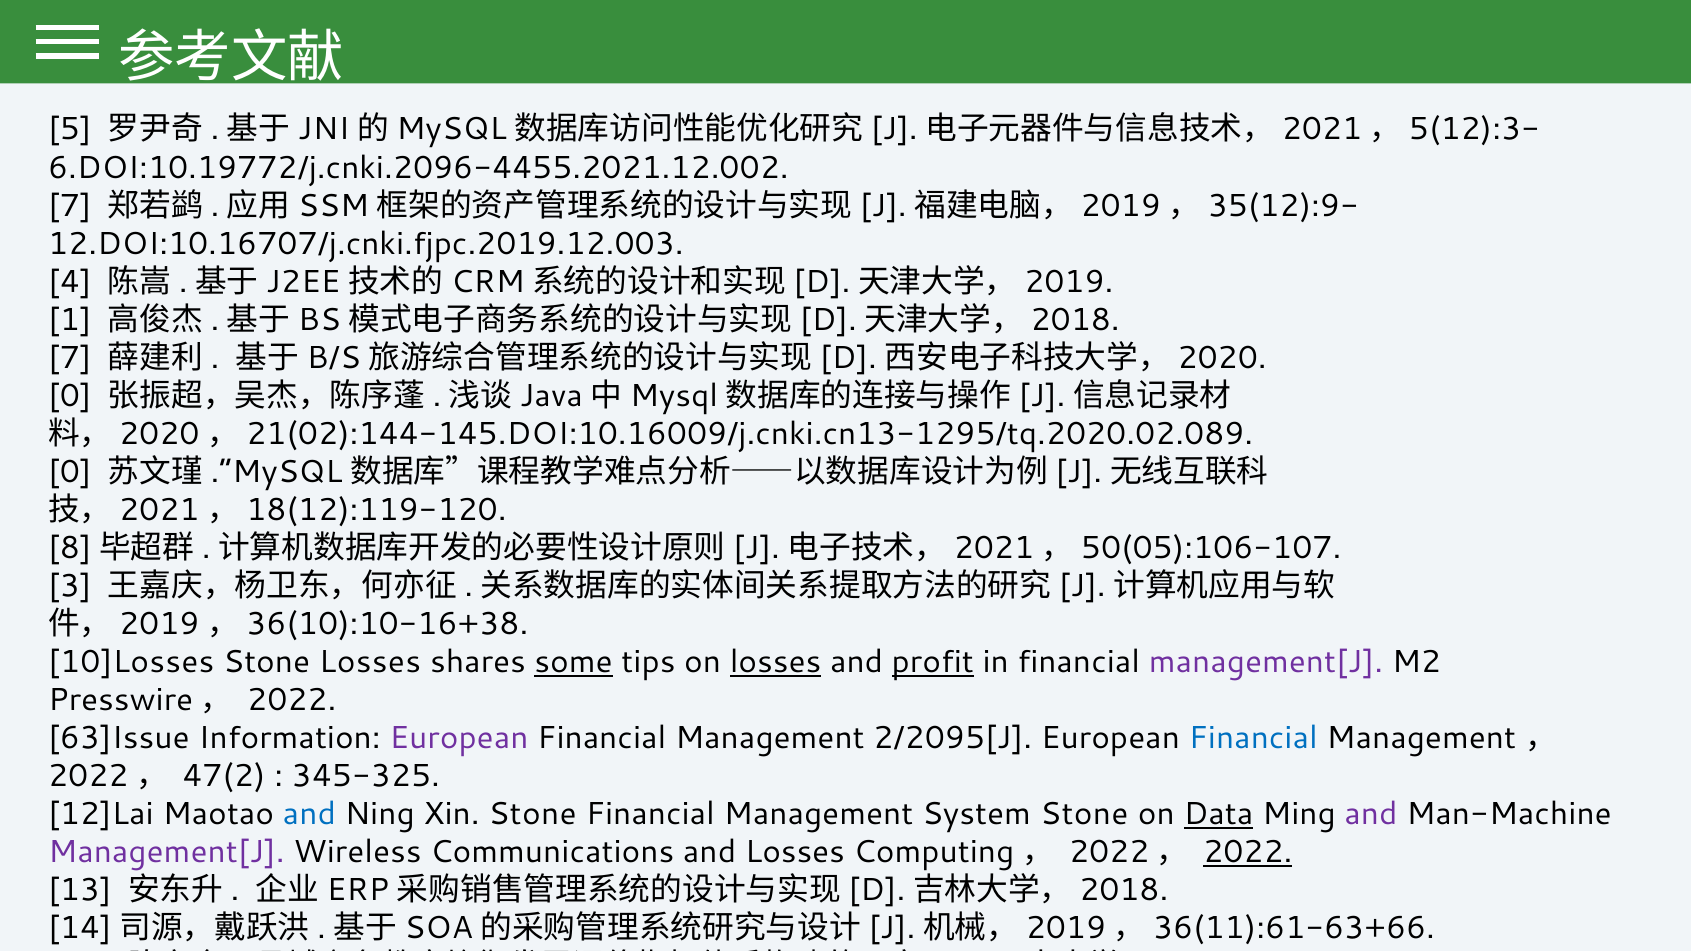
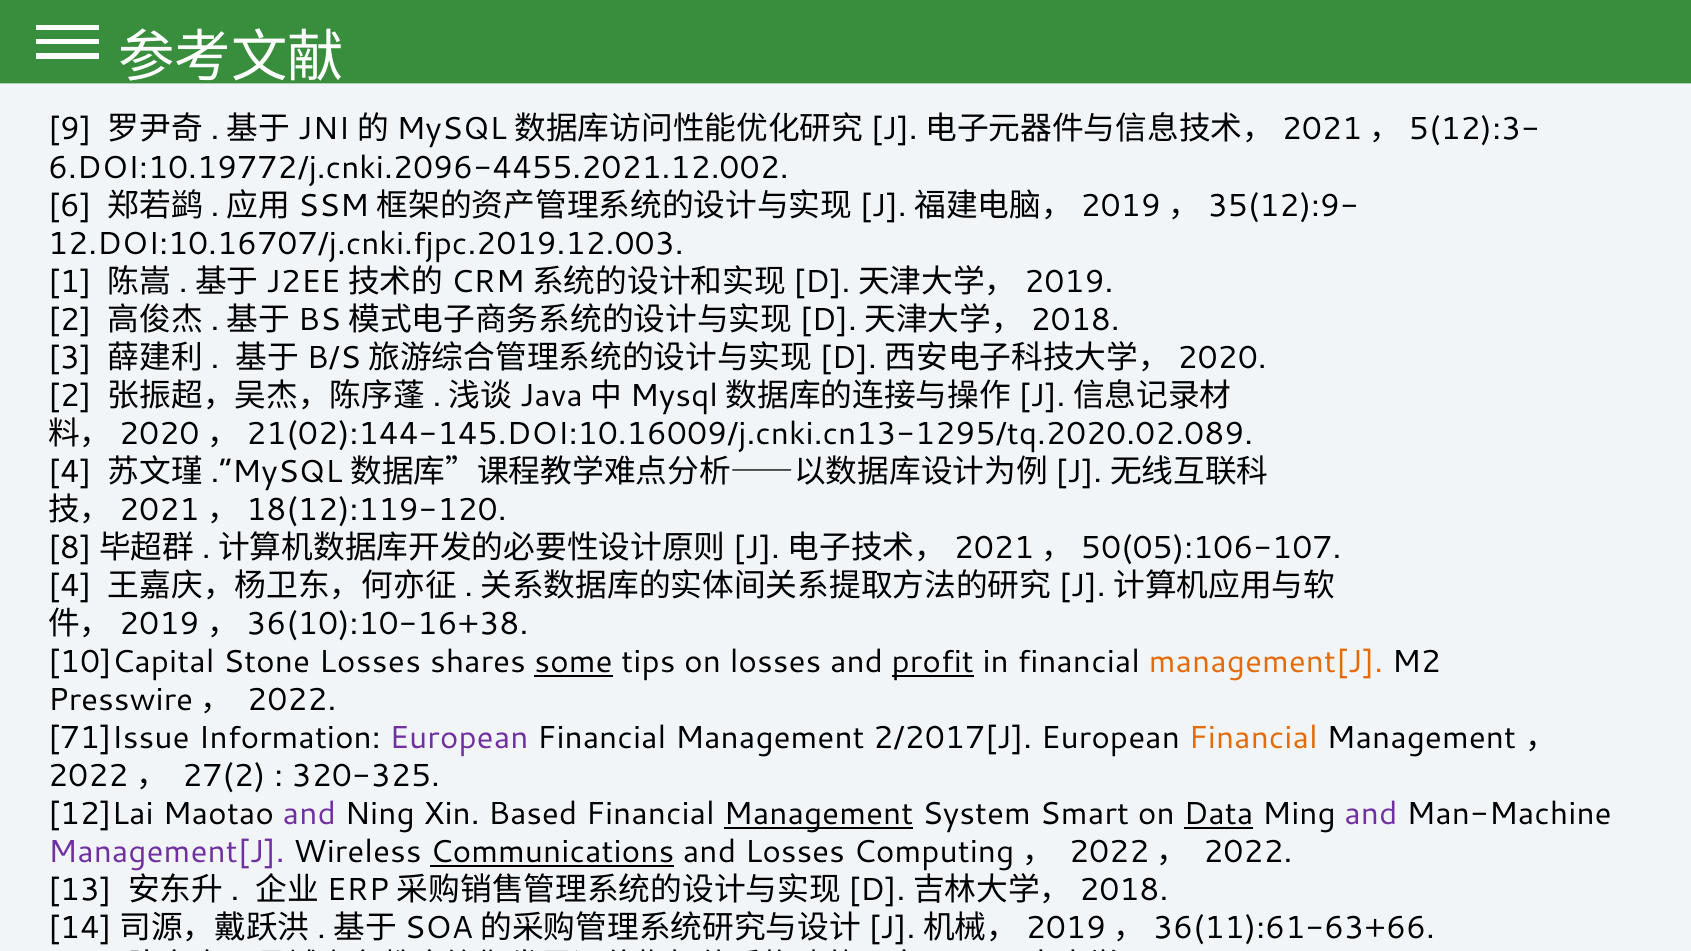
5: 5 -> 9
7 at (70, 206): 7 -> 6
4: 4 -> 1
1 at (70, 320): 1 -> 2
7 at (70, 358): 7 -> 3
0 at (70, 396): 0 -> 2
0 at (70, 472): 0 -> 4
3 at (70, 586): 3 -> 4
10]Losses: 10]Losses -> 10]Capital
losses at (776, 662) underline: present -> none
management[J at (1266, 662) colour: purple -> orange
63]Issue: 63]Issue -> 71]Issue
2/2095[J: 2/2095[J -> 2/2017[J
Financial at (1253, 738) colour: blue -> orange
47(2: 47(2 -> 27(2
345-325: 345-325 -> 320-325
and at (309, 814) colour: blue -> purple
Xin Stone: Stone -> Based
Management at (819, 814) underline: none -> present
System Stone: Stone -> Smart
Communications underline: none -> present
2022 at (1248, 852) underline: present -> none
